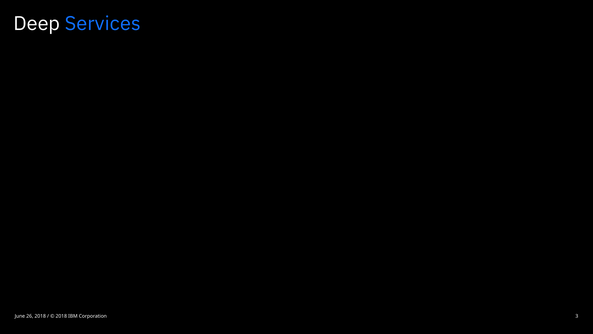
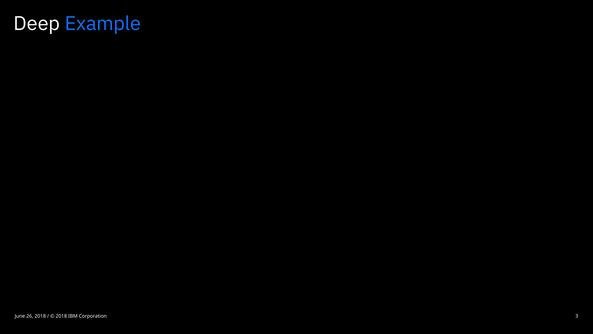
Services: Services -> Example
